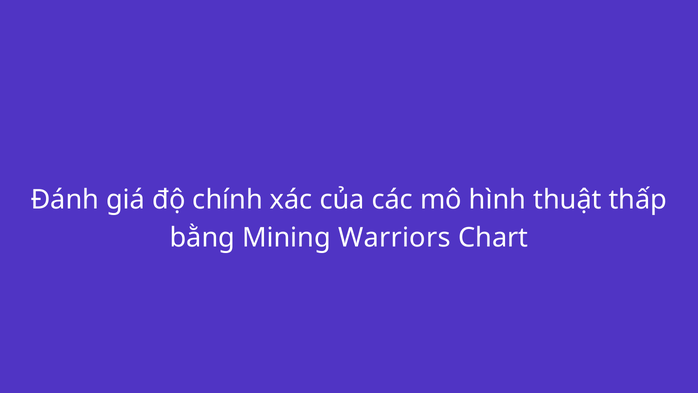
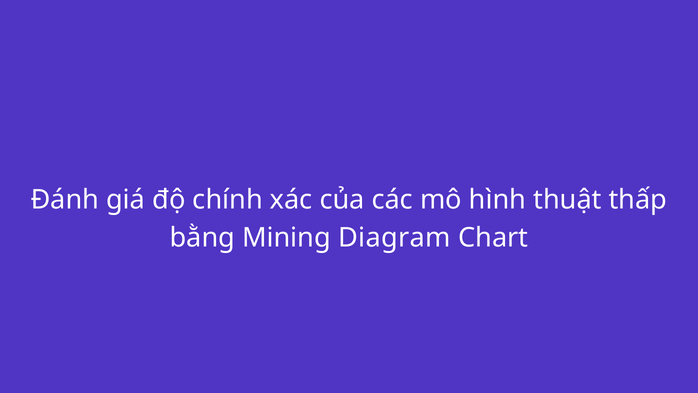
Warriors: Warriors -> Diagram
